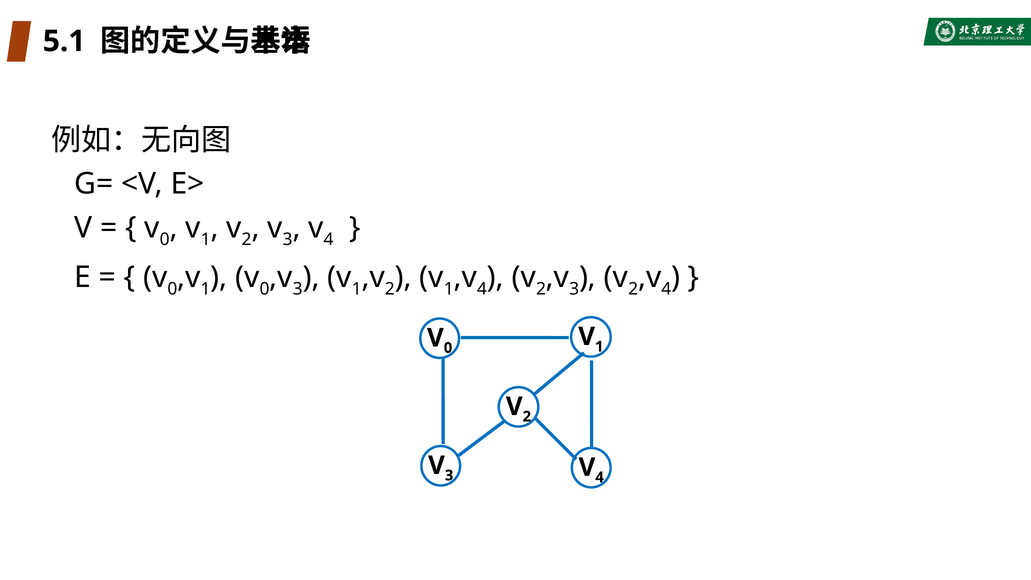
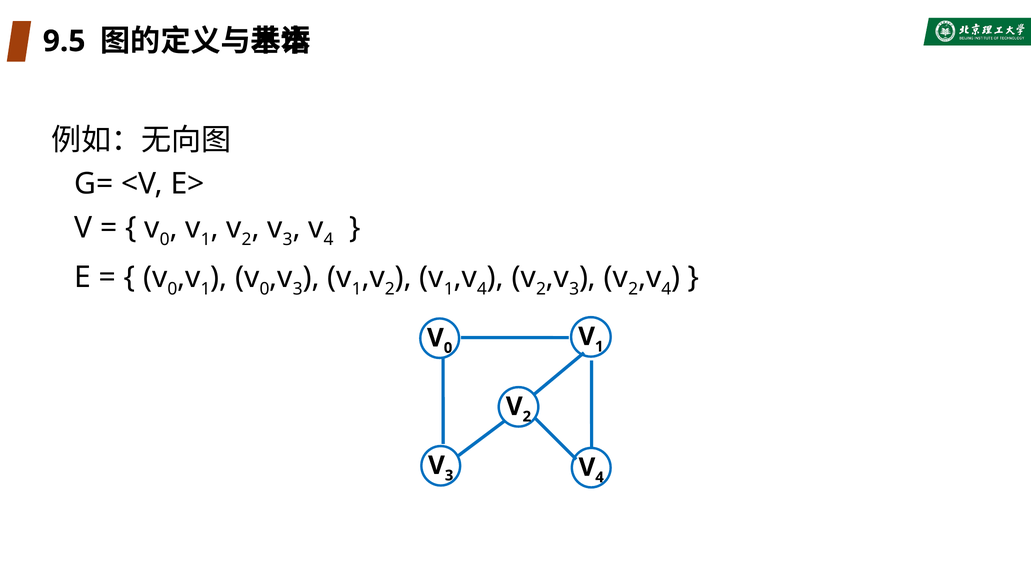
5.1: 5.1 -> 9.5
